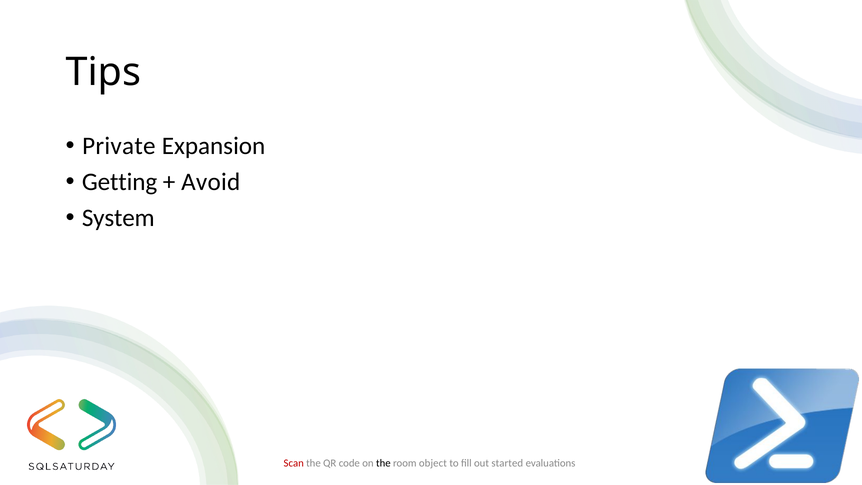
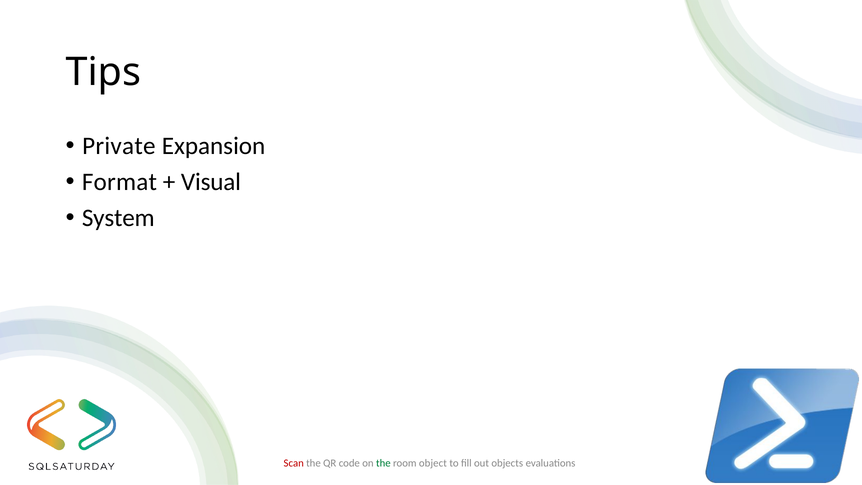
Getting: Getting -> Format
Avoid: Avoid -> Visual
the at (383, 463) colour: black -> green
started: started -> objects
